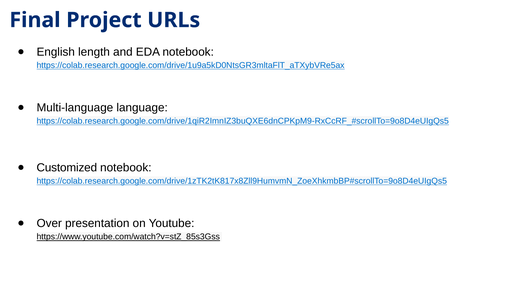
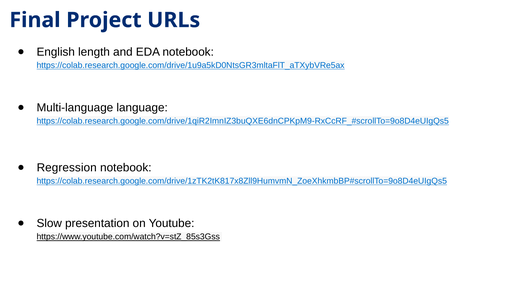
Customized: Customized -> Regression
Over: Over -> Slow
